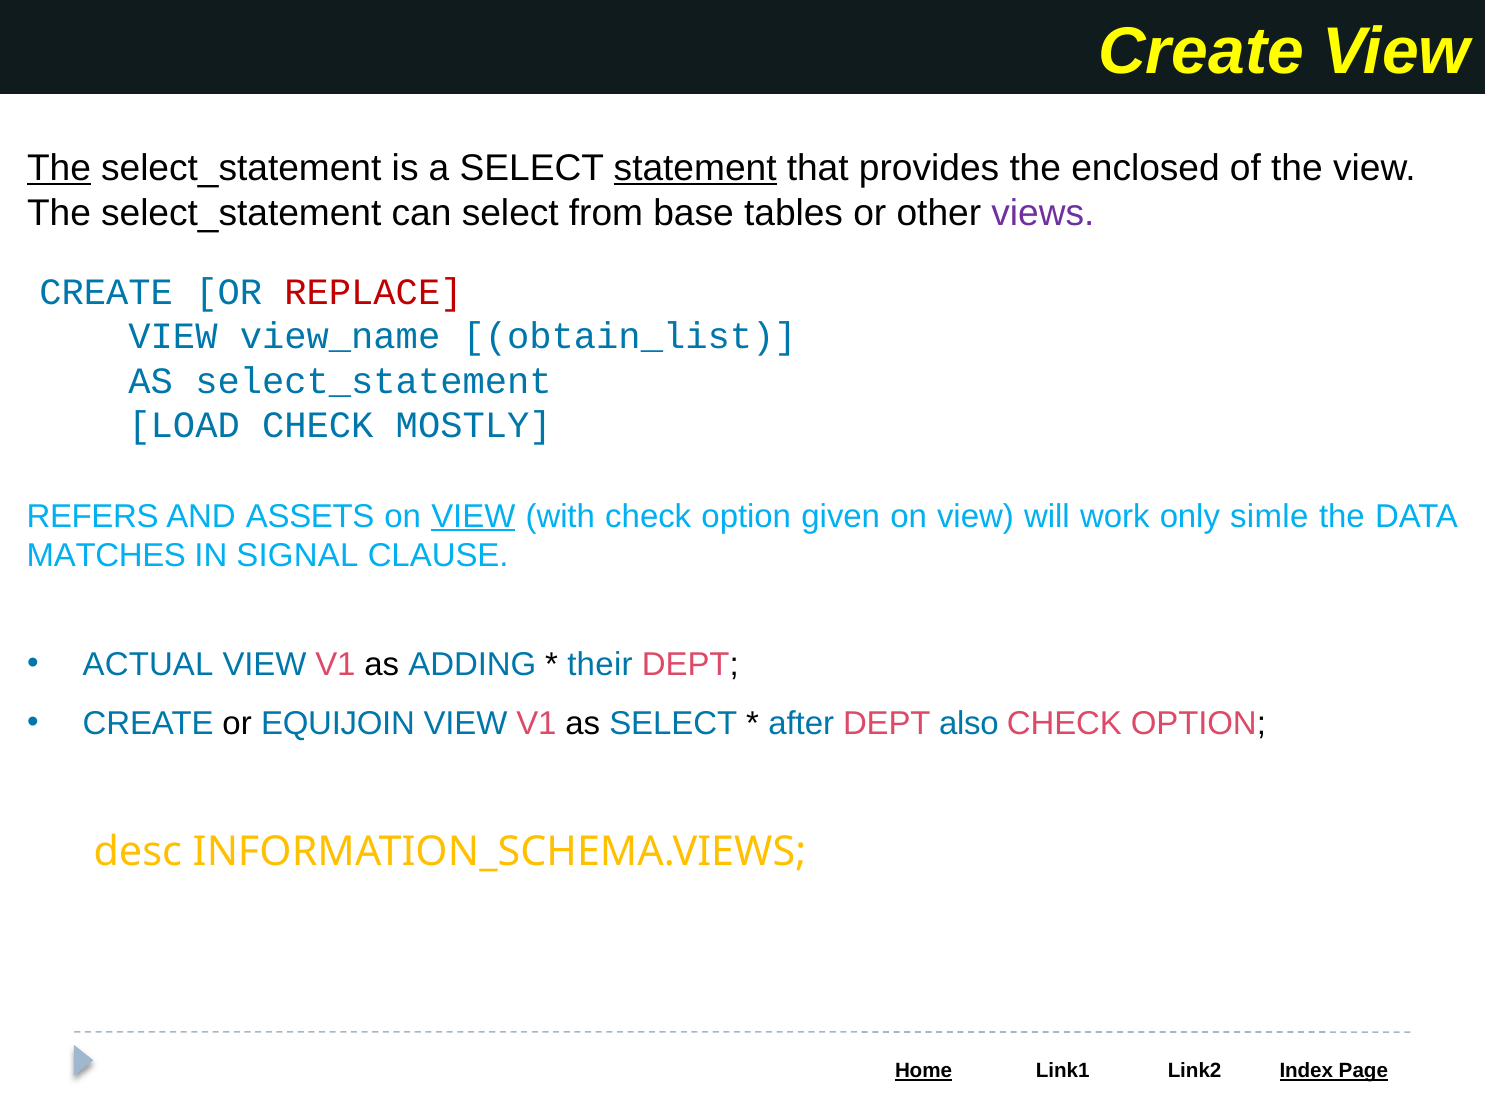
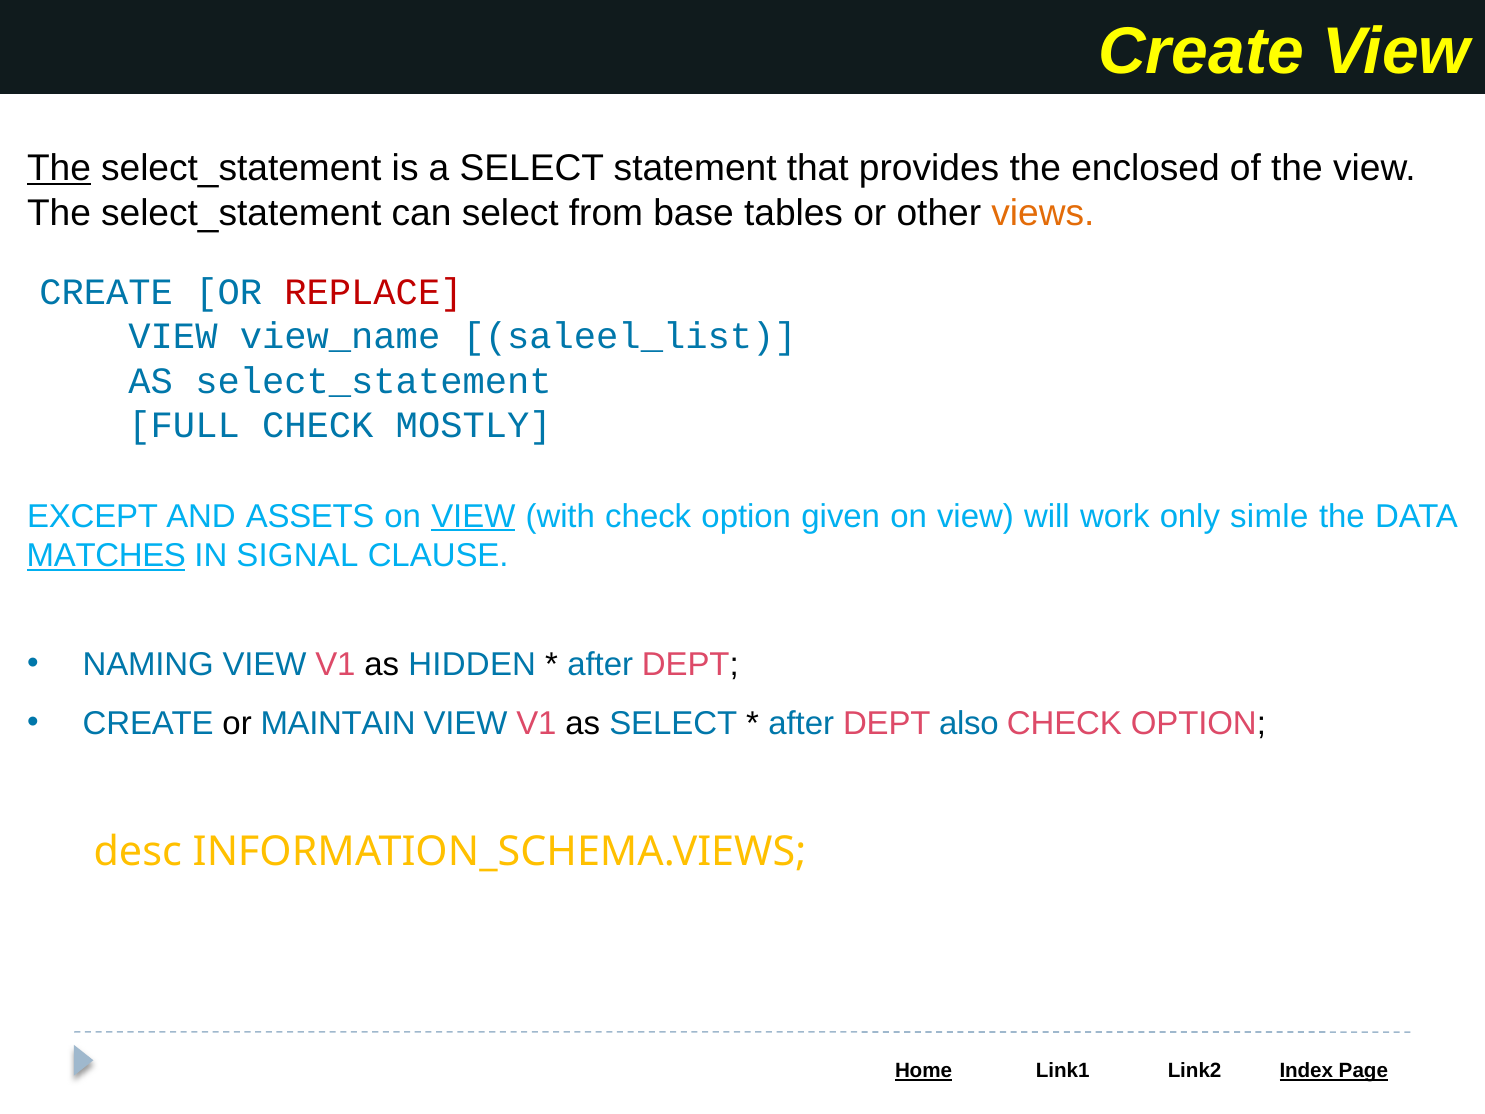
statement underline: present -> none
views colour: purple -> orange
obtain_list: obtain_list -> saleel_list
LOAD: LOAD -> FULL
REFERS: REFERS -> EXCEPT
MATCHES underline: none -> present
ACTUAL: ACTUAL -> NAMING
ADDING: ADDING -> HIDDEN
their at (600, 664): their -> after
EQUIJOIN: EQUIJOIN -> MAINTAIN
